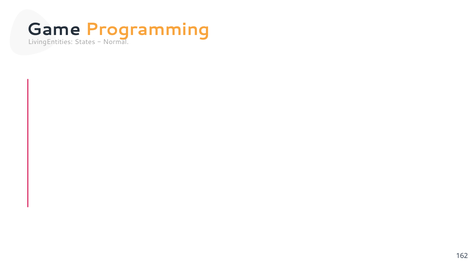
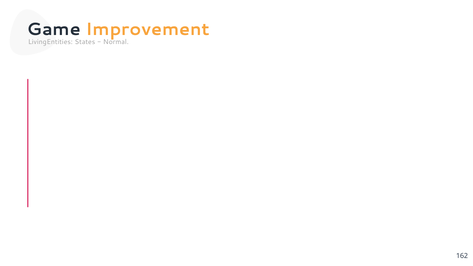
Programming: Programming -> Improvement
